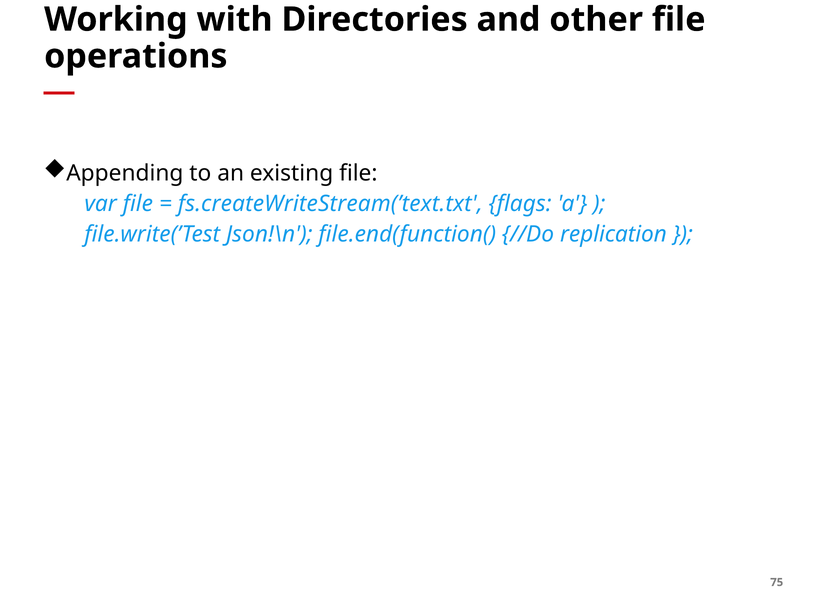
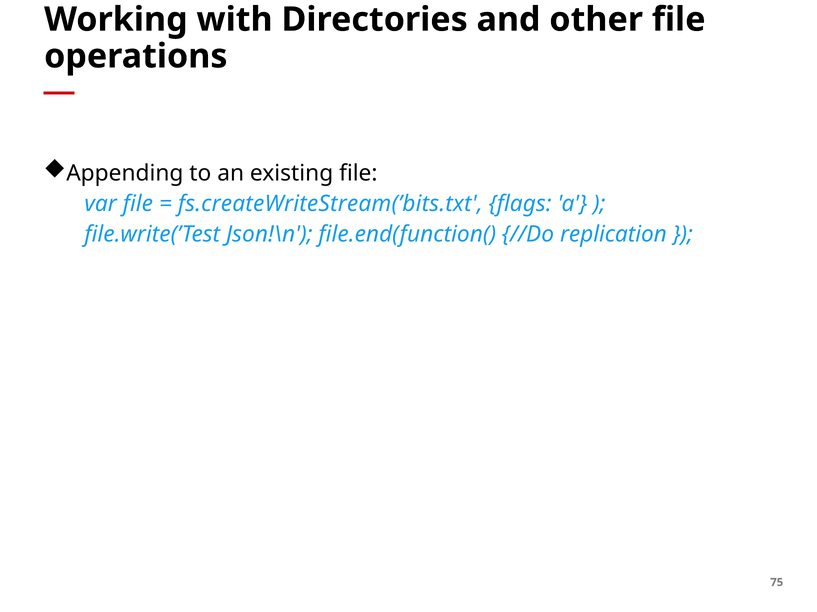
fs.createWriteStream(’text.txt: fs.createWriteStream(’text.txt -> fs.createWriteStream(’bits.txt
